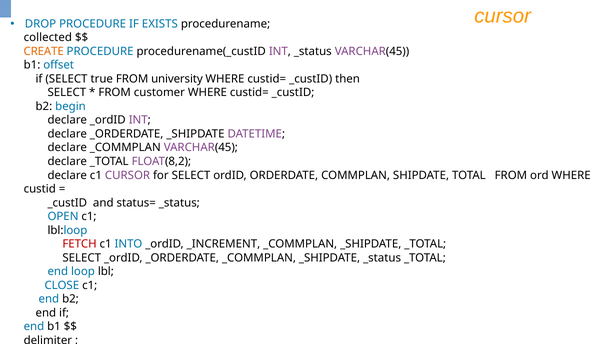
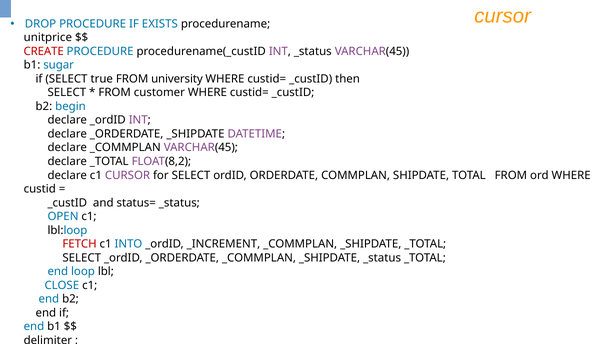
collected: collected -> unitprice
CREATE colour: orange -> red
offset: offset -> sugar
